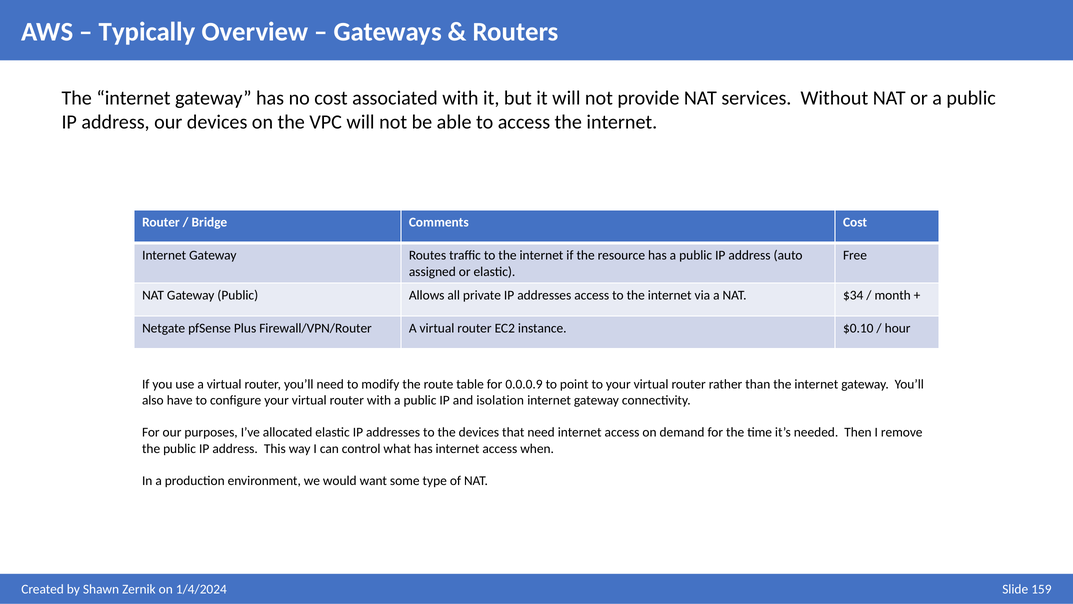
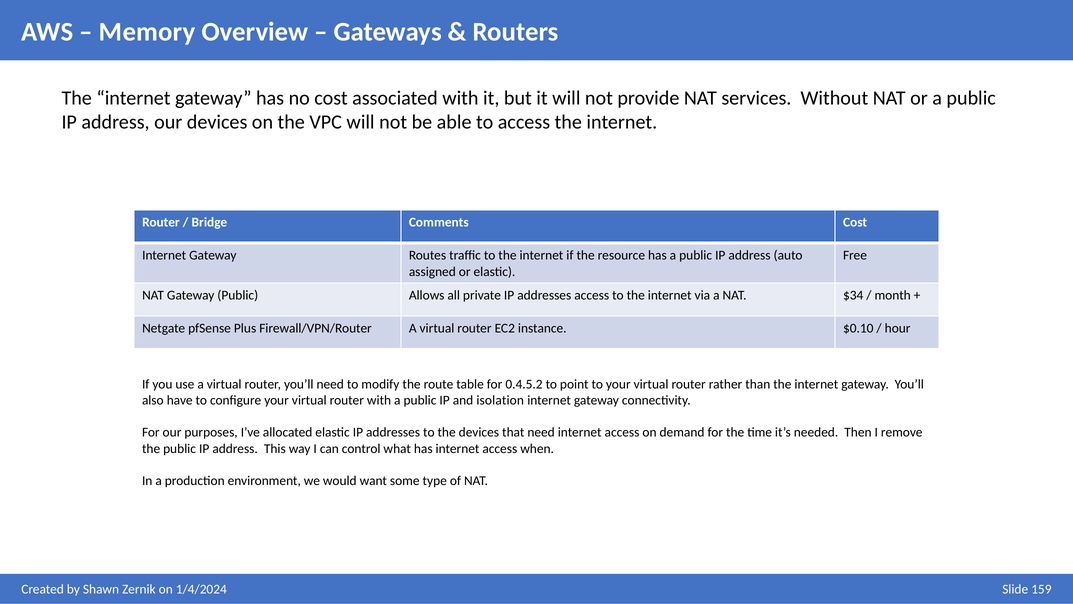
Typically: Typically -> Memory
0.0.0.9: 0.0.0.9 -> 0.4.5.2
